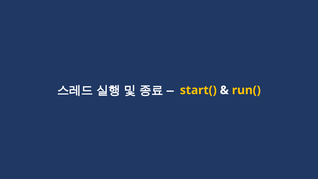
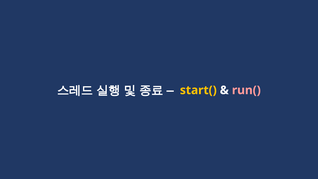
run( colour: yellow -> pink
